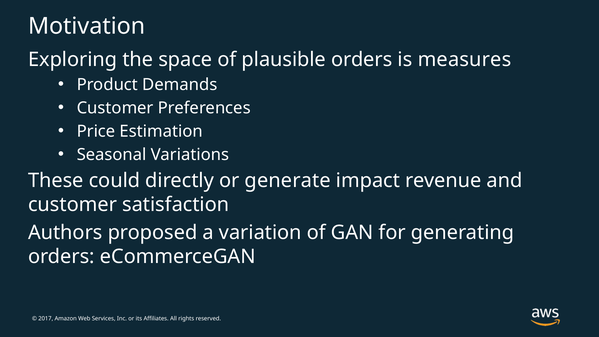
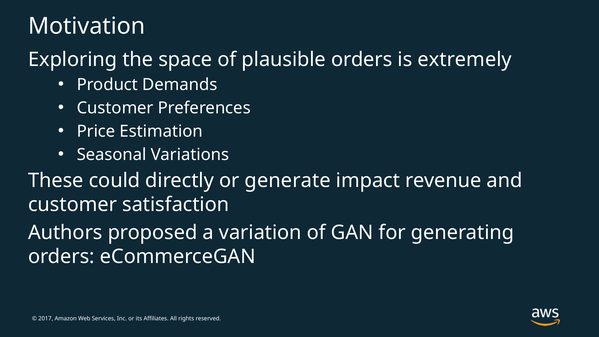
measures: measures -> extremely
